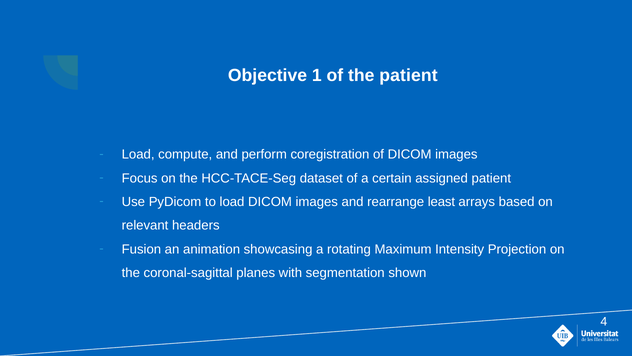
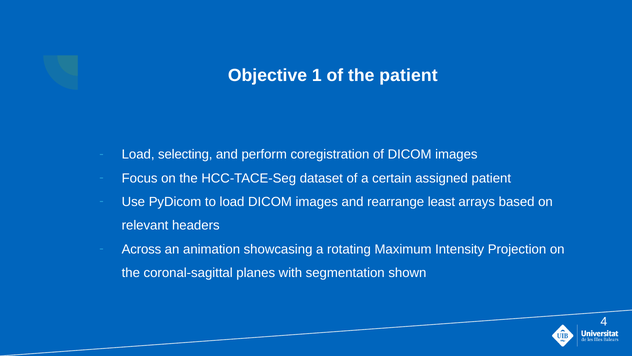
compute: compute -> selecting
Fusion: Fusion -> Across
